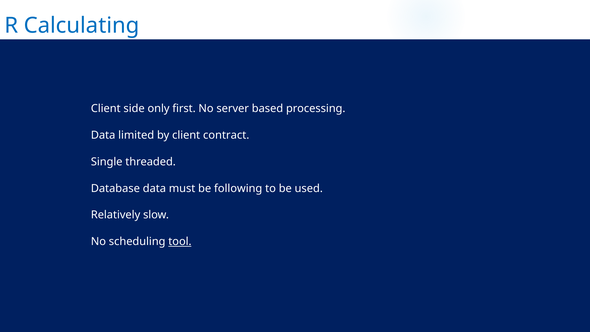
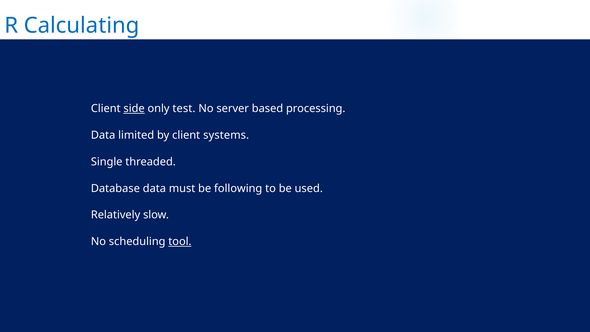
side underline: none -> present
first: first -> test
contract: contract -> systems
